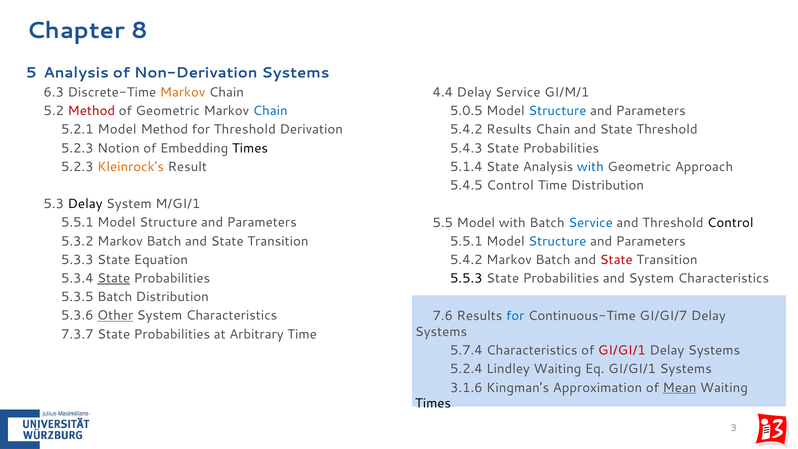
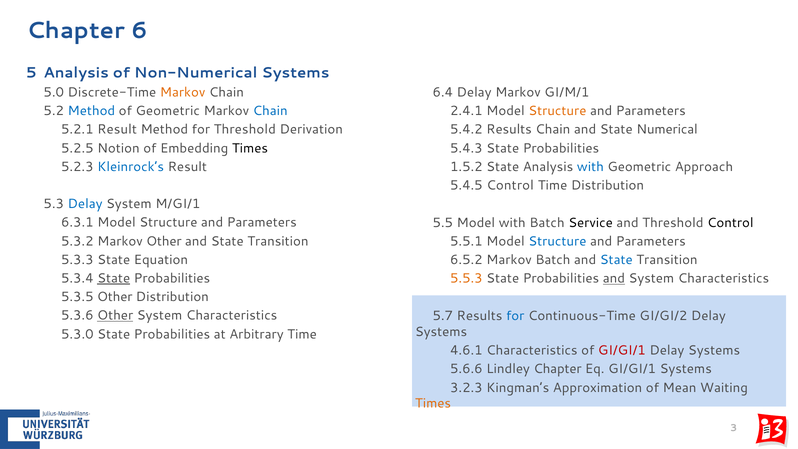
8: 8 -> 6
Non-Derivation: Non-Derivation -> Non-Numerical
6.3: 6.3 -> 5.0
4.4: 4.4 -> 6.4
Delay Service: Service -> Markov
Method at (91, 111) colour: red -> blue
5.0.5: 5.0.5 -> 2.4.1
Structure at (557, 111) colour: blue -> orange
5.2.1 Model: Model -> Result
State Threshold: Threshold -> Numerical
5.2.3 at (77, 148): 5.2.3 -> 5.2.5
Kleinrock’s colour: orange -> blue
5.1.4: 5.1.4 -> 1.5.2
Delay at (85, 204) colour: black -> blue
5.5.1 at (77, 222): 5.5.1 -> 6.3.1
Service at (591, 223) colour: blue -> black
5.3.2 Markov Batch: Batch -> Other
5.4.2 at (466, 260): 5.4.2 -> 6.5.2
State at (616, 260) colour: red -> blue
5.5.3 colour: black -> orange
and at (614, 278) underline: none -> present
5.3.5 Batch: Batch -> Other
7.6: 7.6 -> 5.7
GI/GI/7: GI/GI/7 -> GI/GI/2
7.3.7: 7.3.7 -> 5.3.0
5.7.4: 5.7.4 -> 4.6.1
5.2.4: 5.2.4 -> 5.6.6
Lindley Waiting: Waiting -> Chapter
3.1.6: 3.1.6 -> 3.2.3
Mean underline: present -> none
Times at (433, 403) colour: black -> orange
